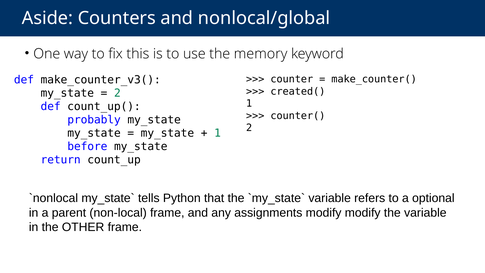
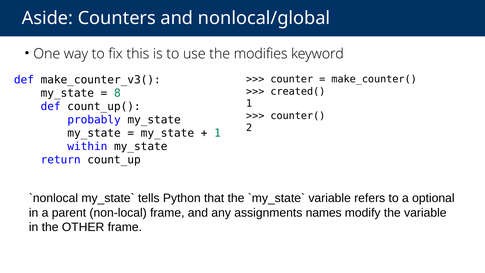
memory: memory -> modifies
2 at (117, 93): 2 -> 8
before: before -> within
assignments modify: modify -> names
